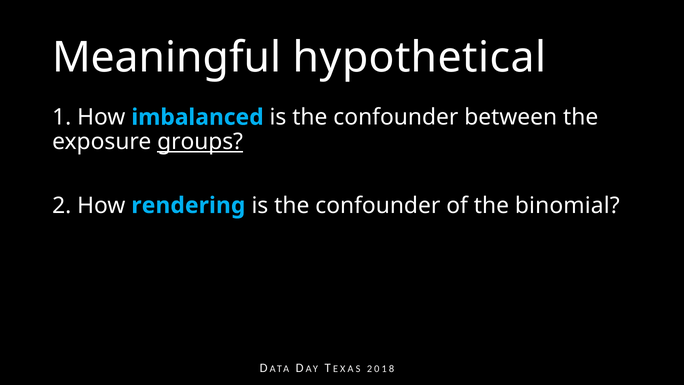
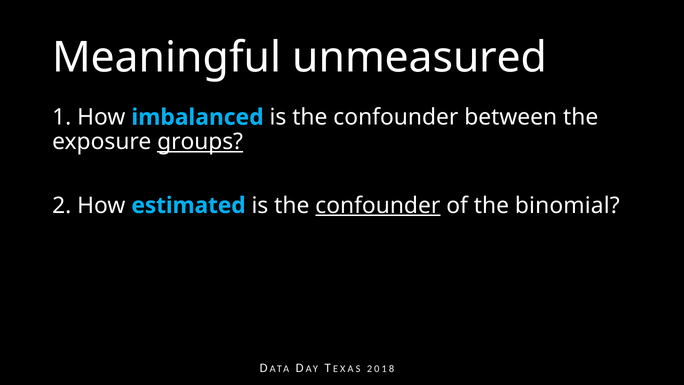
hypothetical: hypothetical -> unmeasured
rendering: rendering -> estimated
confounder at (378, 205) underline: none -> present
